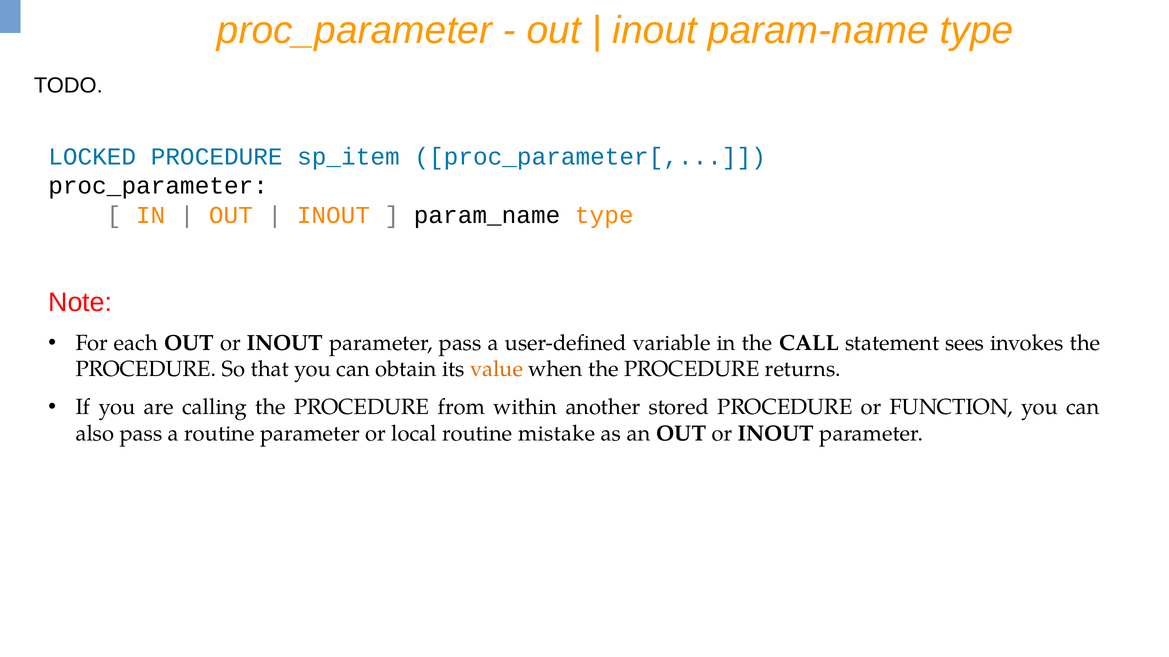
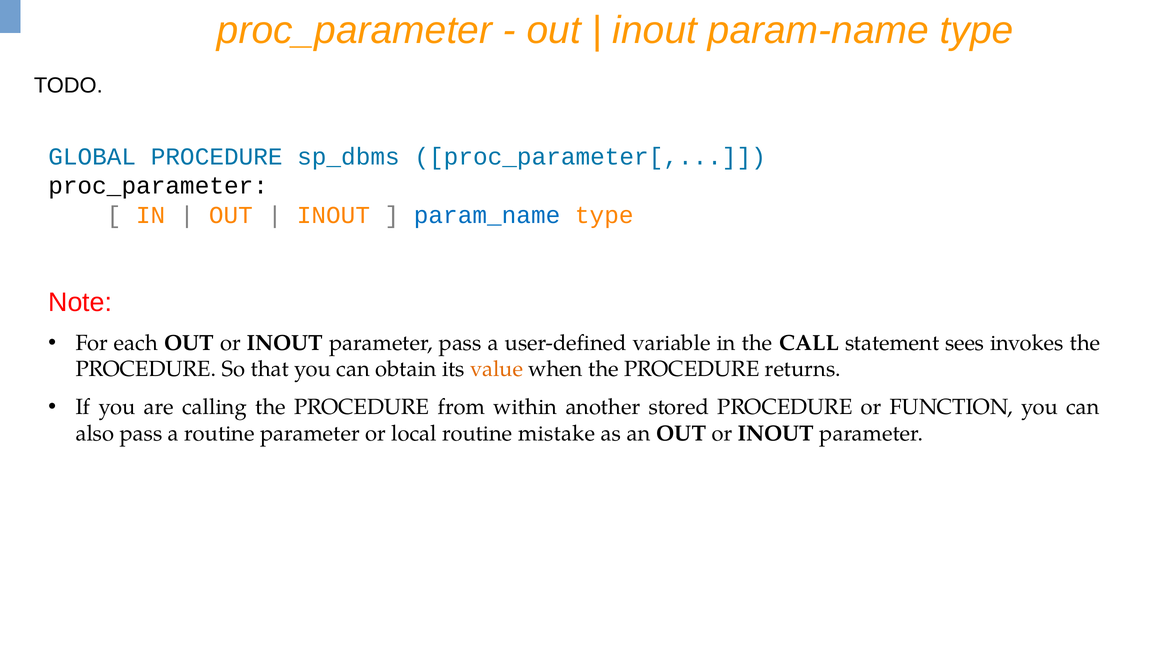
LOCKED: LOCKED -> GLOBAL
sp_item: sp_item -> sp_dbms
param_name colour: black -> blue
